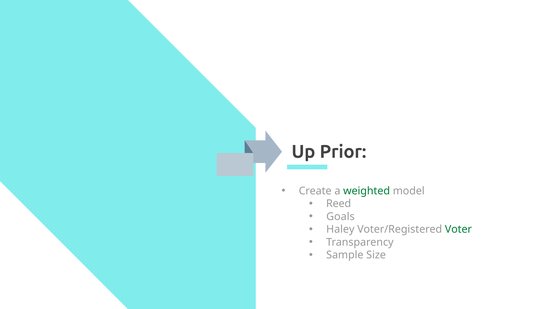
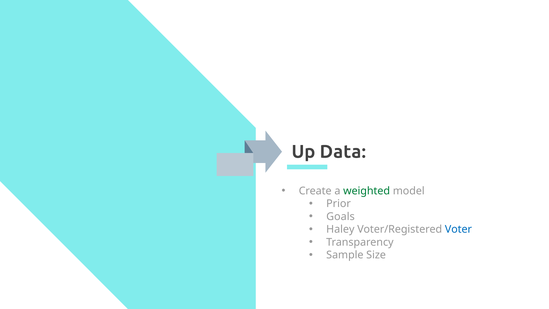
Prior: Prior -> Data
Reed: Reed -> Prior
Voter colour: green -> blue
